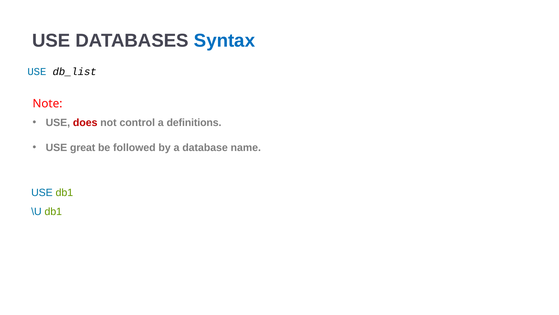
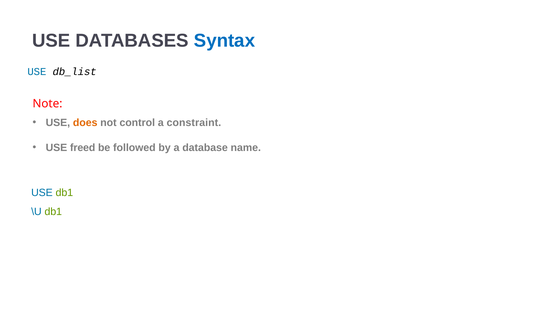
does colour: red -> orange
definitions: definitions -> constraint
great: great -> freed
